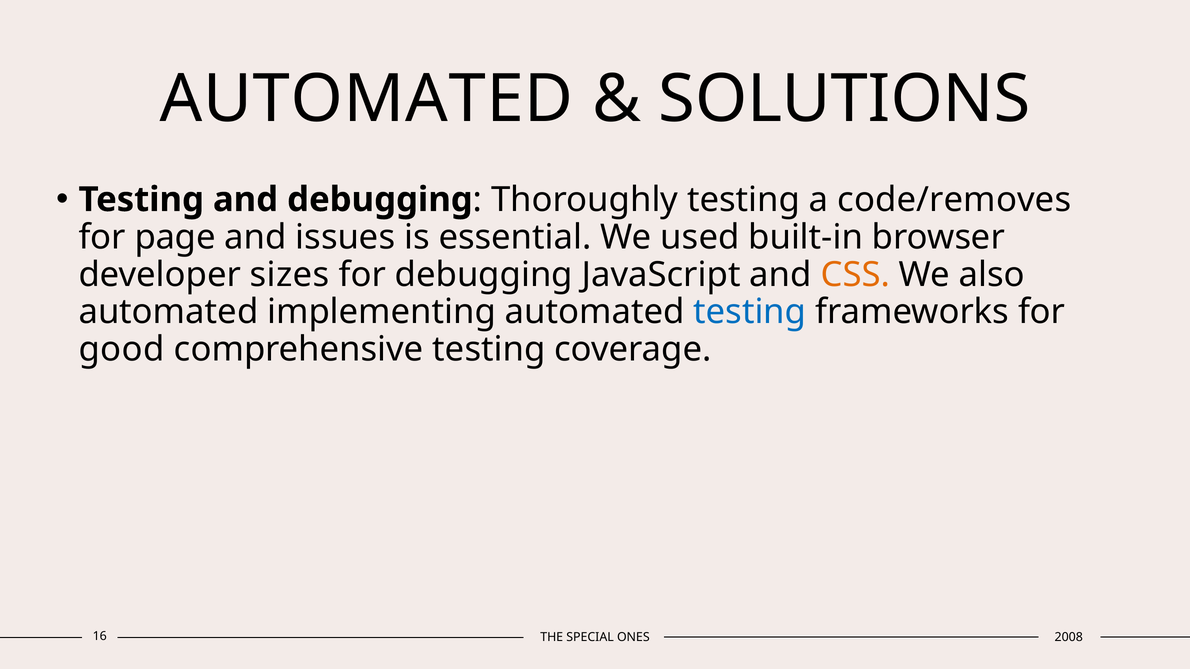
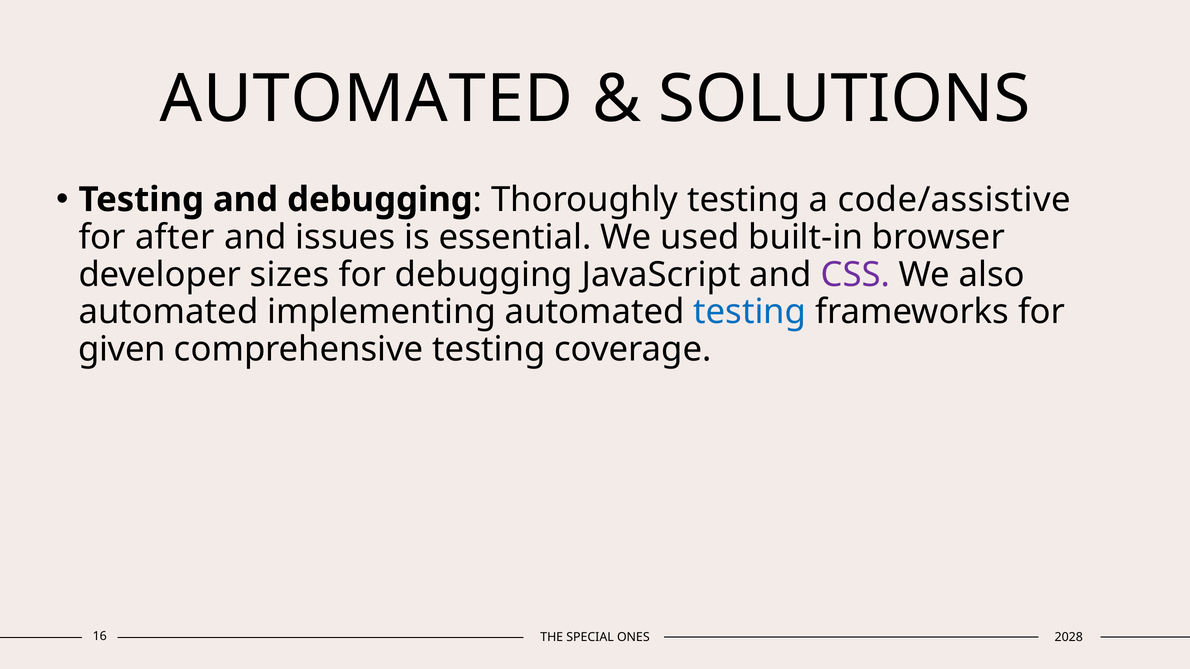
code/removes: code/removes -> code/assistive
page: page -> after
CSS colour: orange -> purple
good: good -> given
2008: 2008 -> 2028
